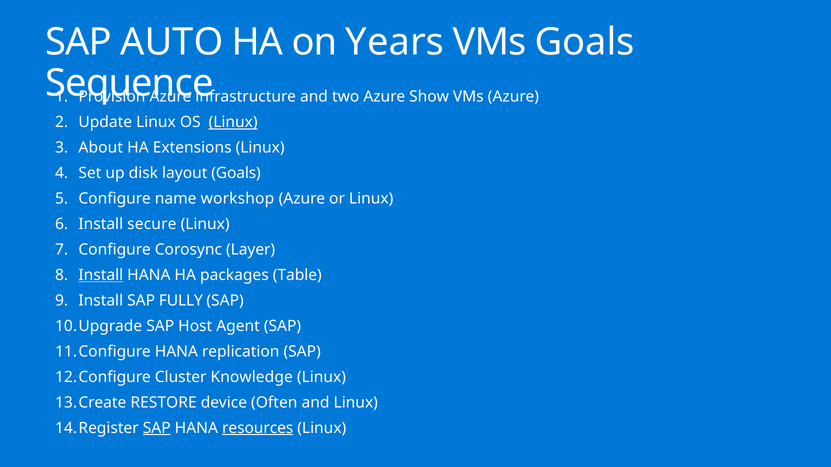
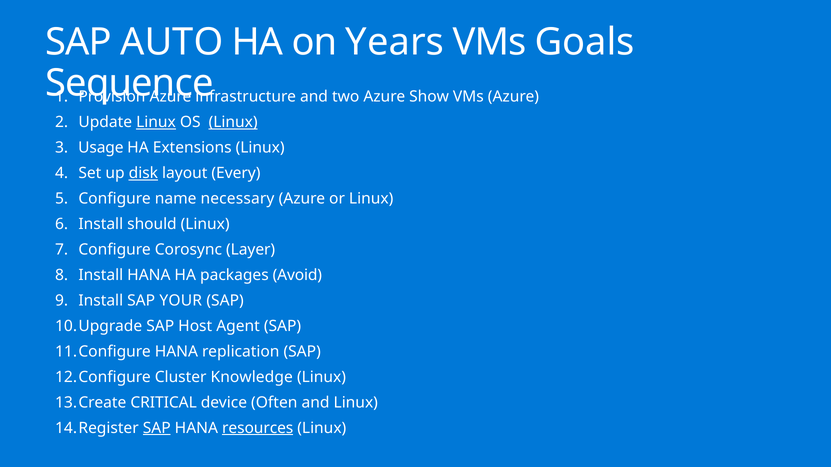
Linux at (156, 122) underline: none -> present
About: About -> Usage
disk underline: none -> present
layout Goals: Goals -> Every
workshop: workshop -> necessary
secure: secure -> should
Install at (101, 275) underline: present -> none
Table: Table -> Avoid
FULLY: FULLY -> YOUR
RESTORE: RESTORE -> CRITICAL
